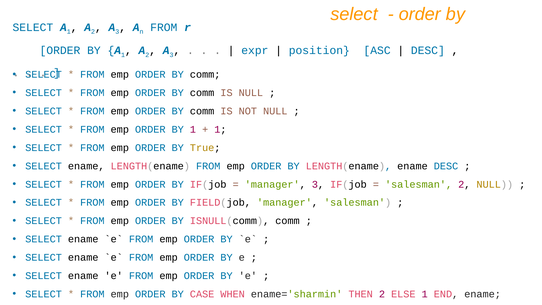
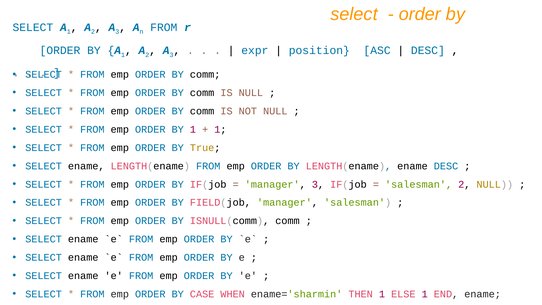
THEN 2: 2 -> 1
